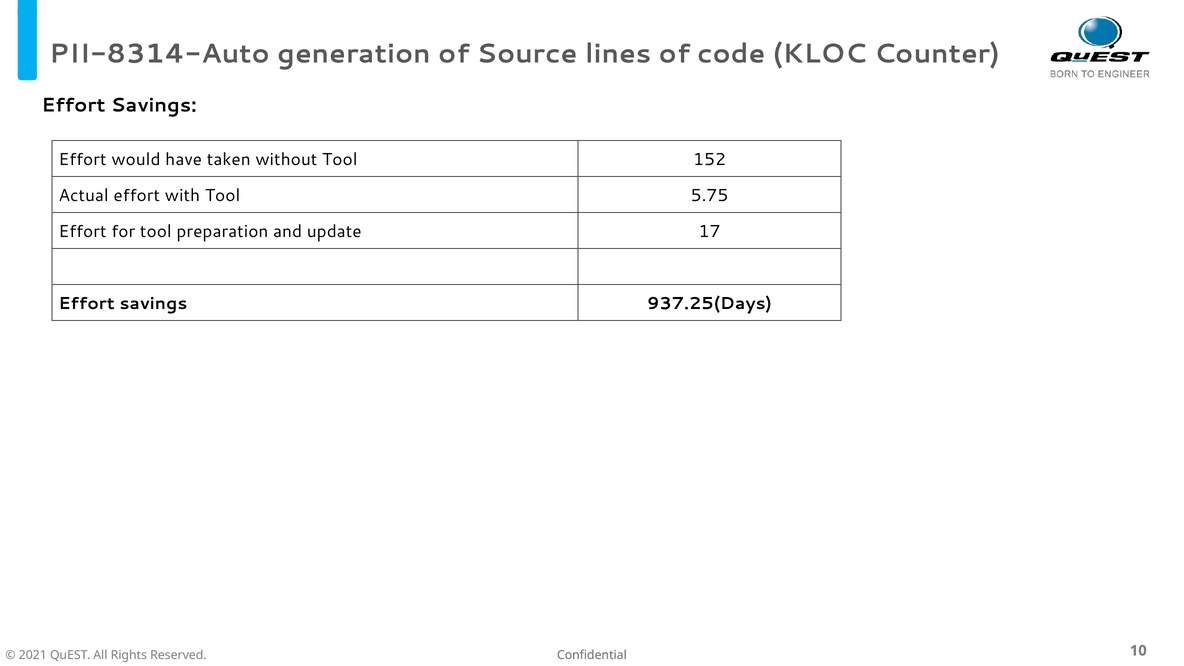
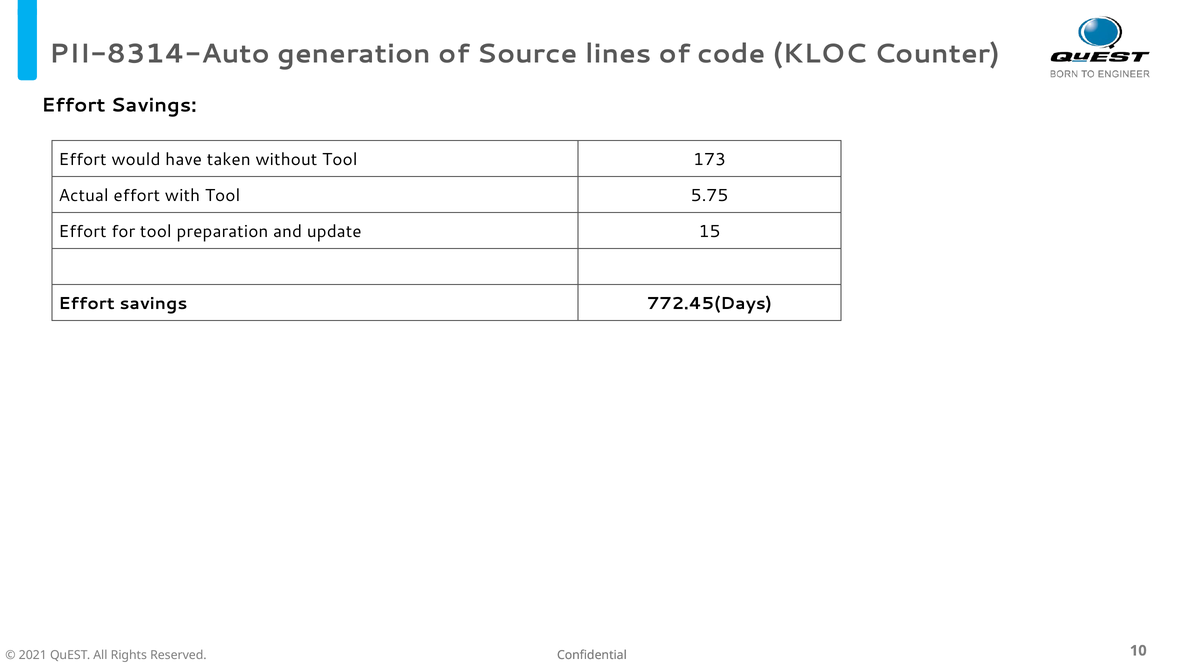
152: 152 -> 173
17: 17 -> 15
937.25(Days: 937.25(Days -> 772.45(Days
